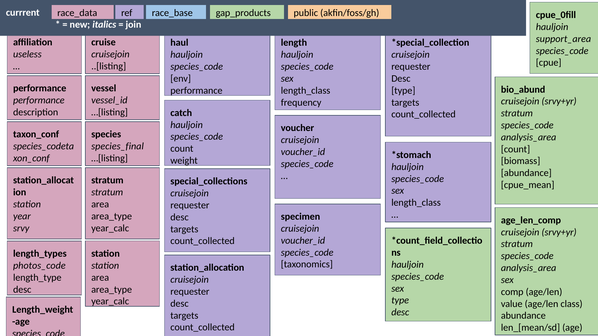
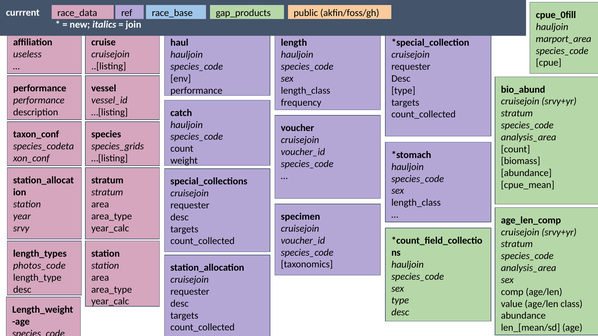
support_area: support_area -> marport_area
species_final: species_final -> species_grids
